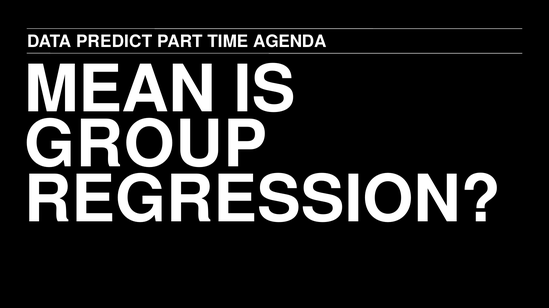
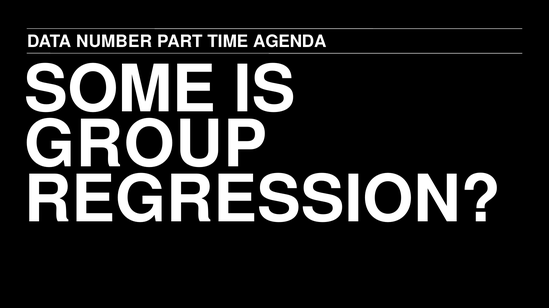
PREDICT: PREDICT -> NUMBER
MEAN: MEAN -> SOME
